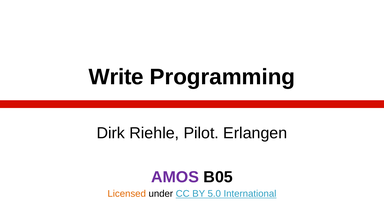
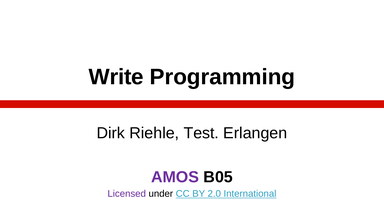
Pilot: Pilot -> Test
Licensed colour: orange -> purple
5.0: 5.0 -> 2.0
